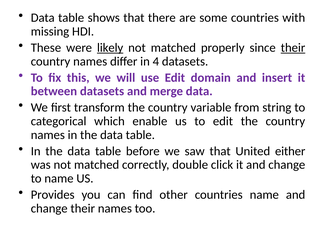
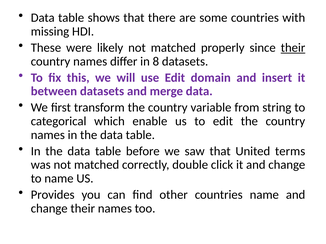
likely underline: present -> none
4: 4 -> 8
either: either -> terms
